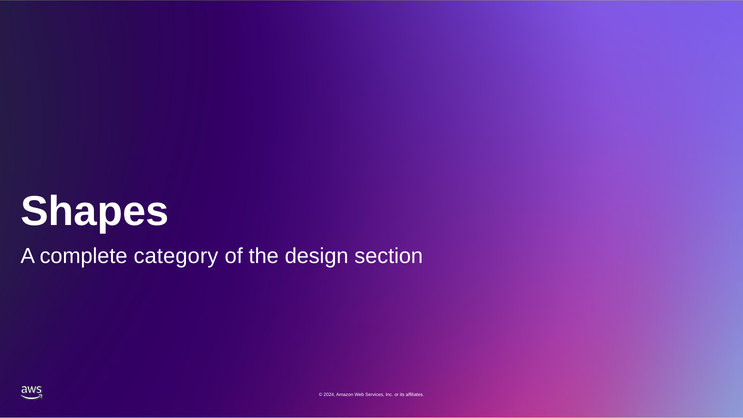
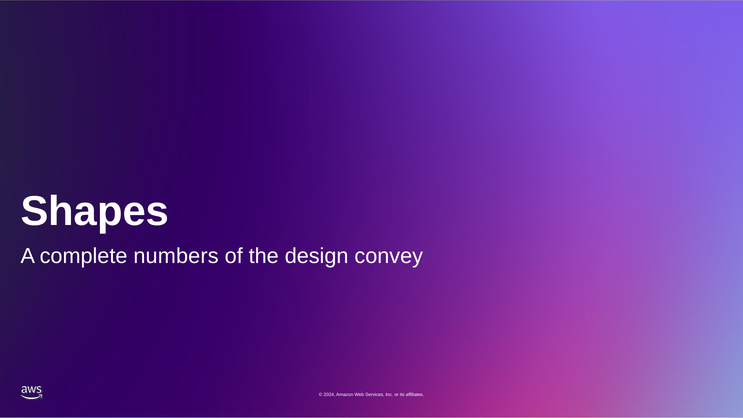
category: category -> numbers
section: section -> convey
